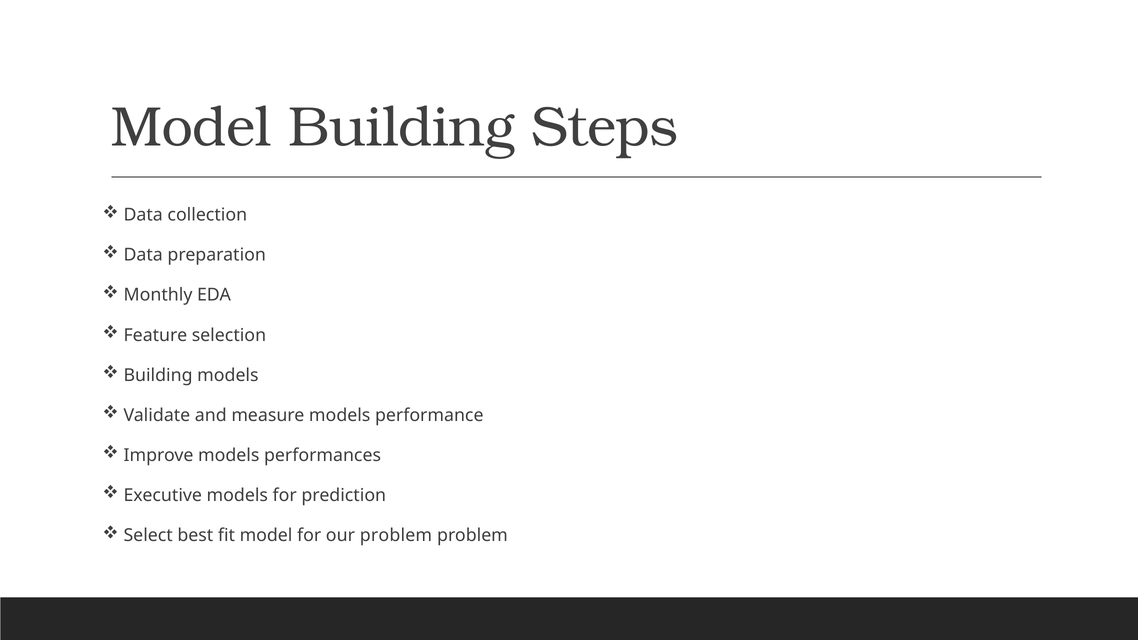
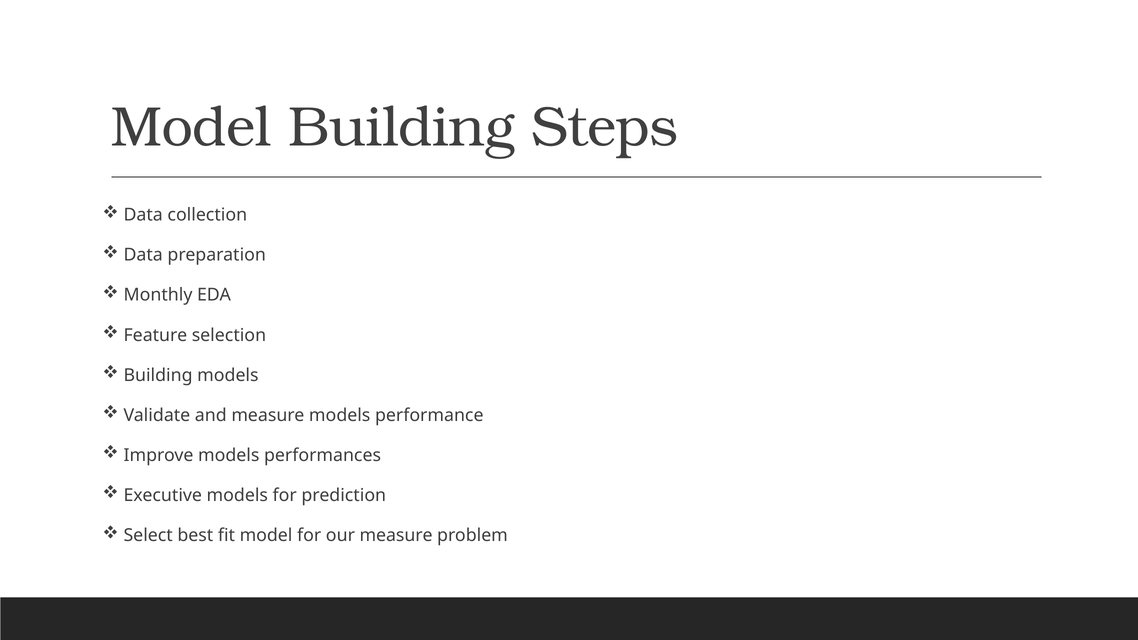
our problem: problem -> measure
